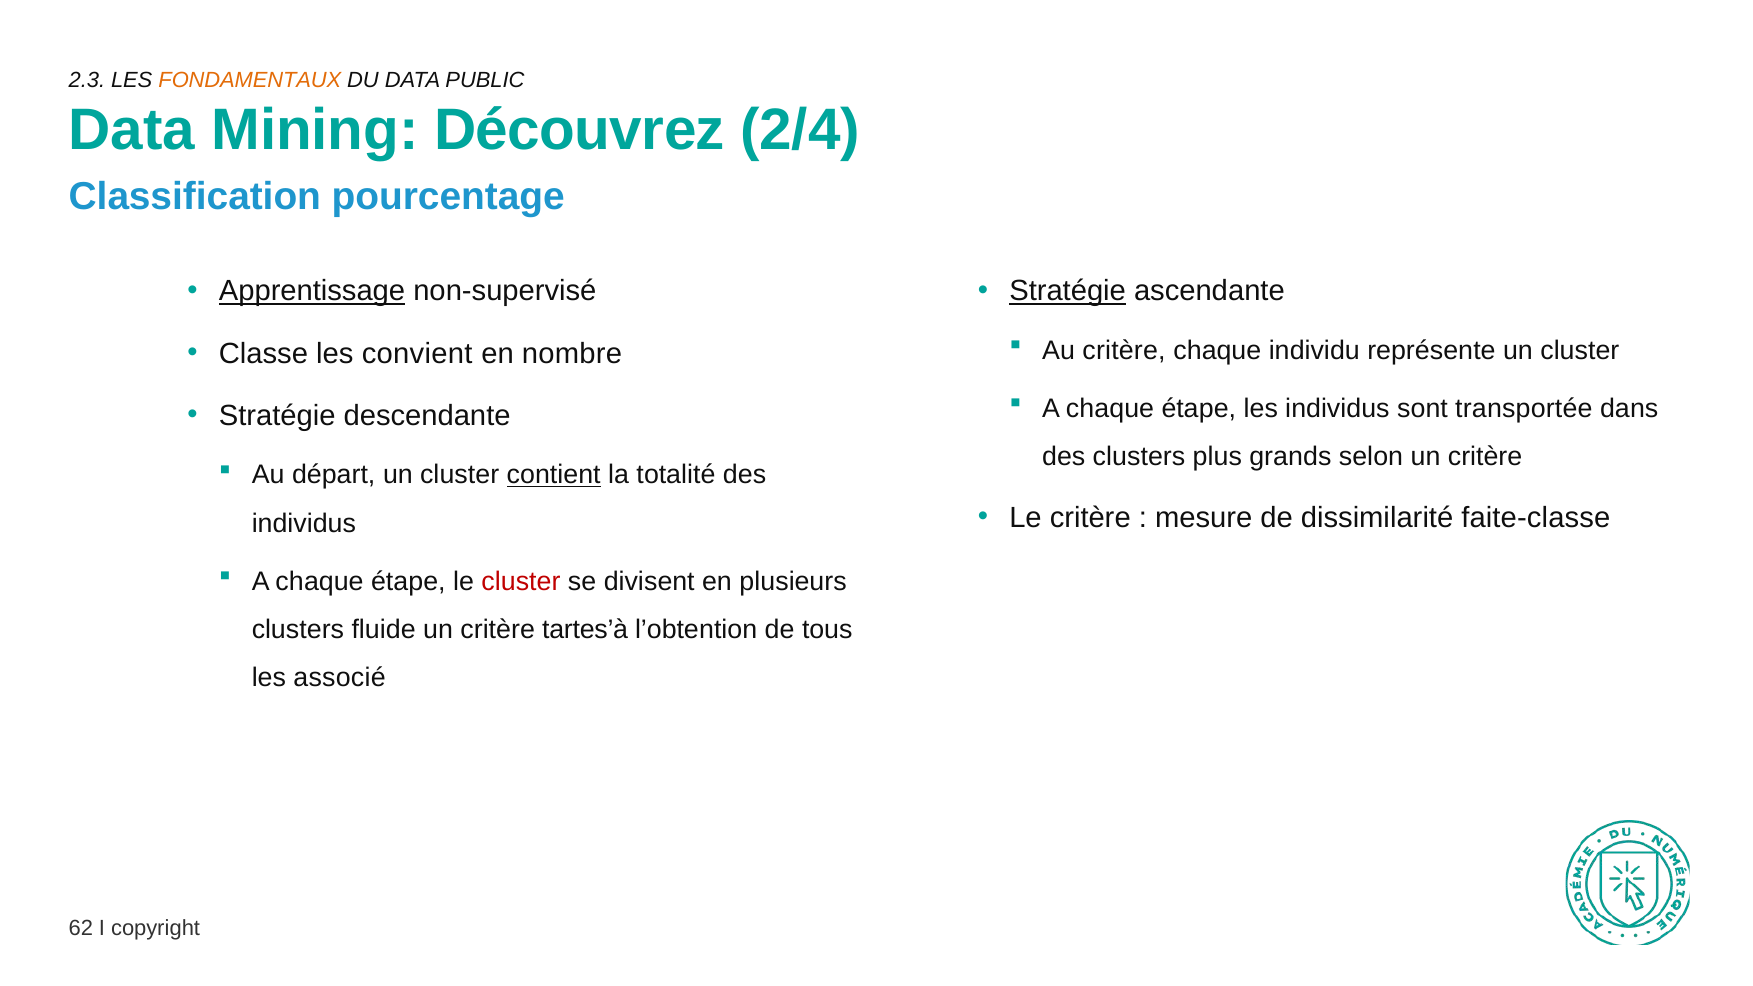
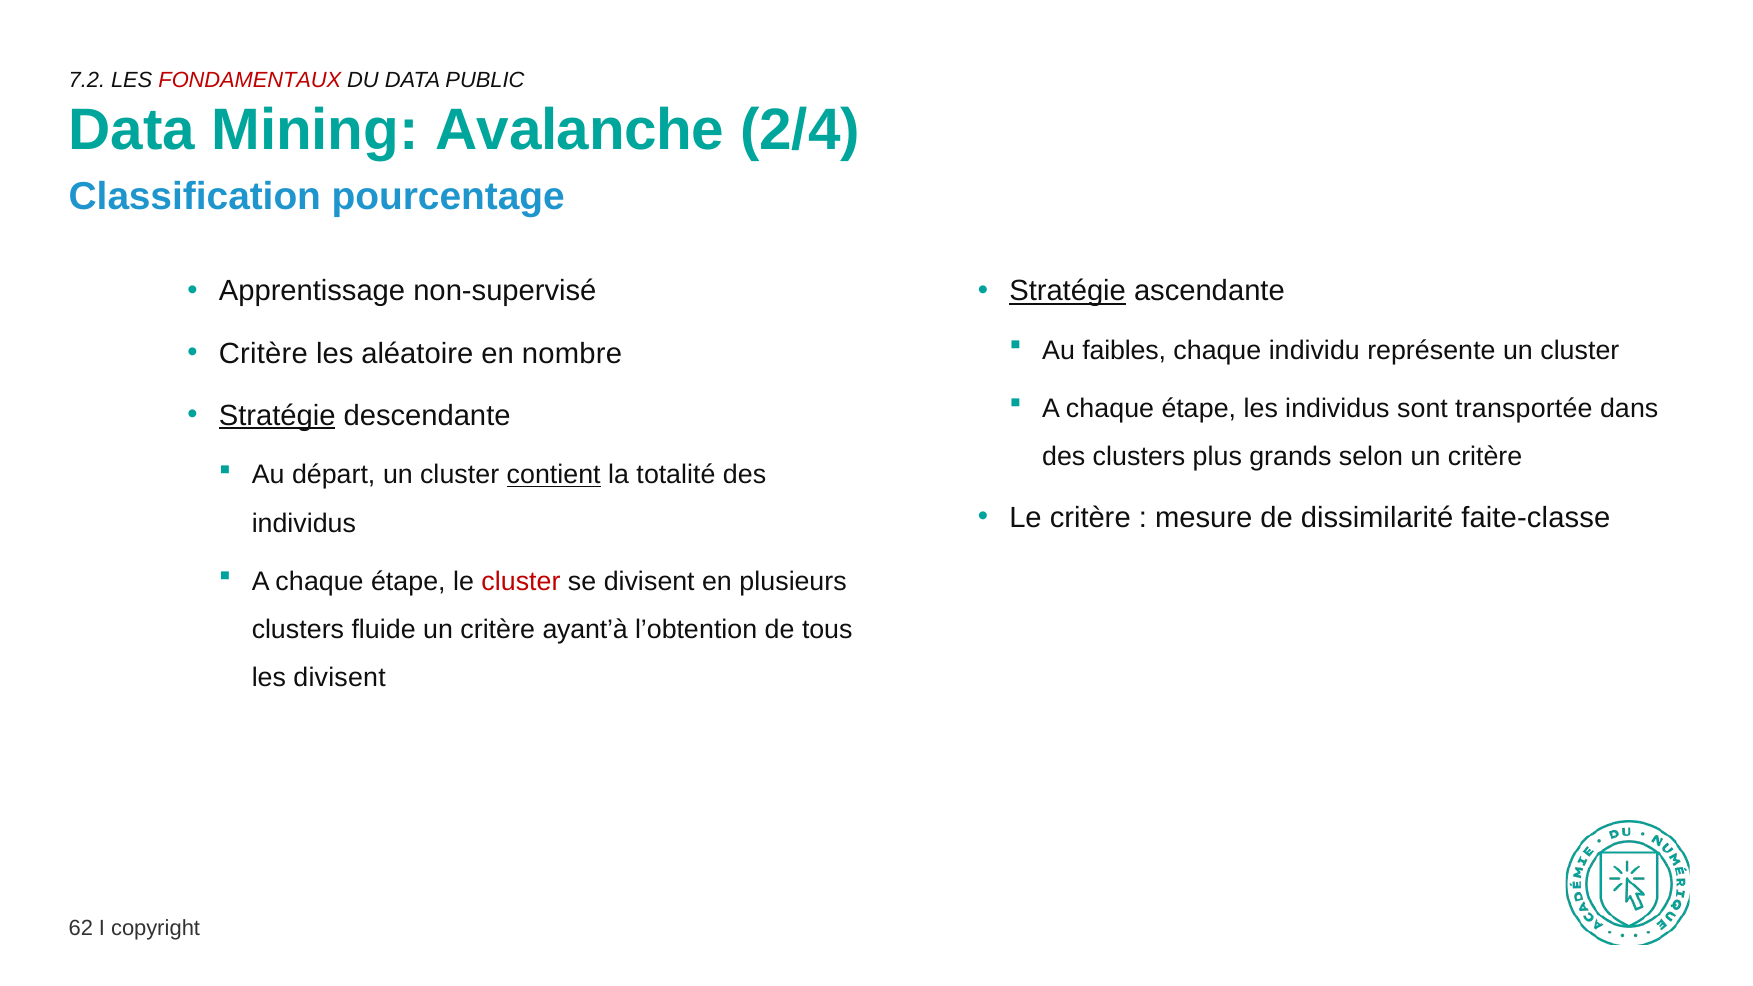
2.3: 2.3 -> 7.2
FONDAMENTAUX colour: orange -> red
Découvrez: Découvrez -> Avalanche
Apprentissage underline: present -> none
Au critère: critère -> faibles
Classe at (263, 353): Classe -> Critère
convient: convient -> aléatoire
Stratégie at (277, 416) underline: none -> present
tartes’à: tartes’à -> ayant’à
les associé: associé -> divisent
